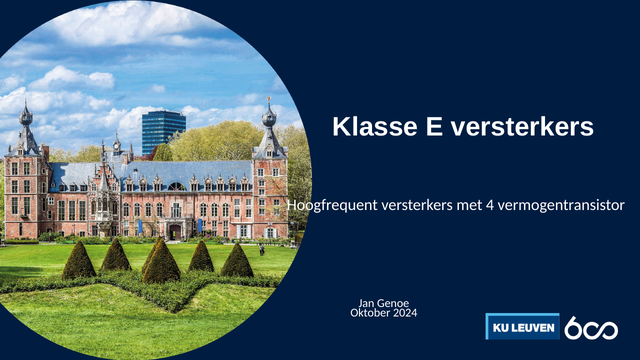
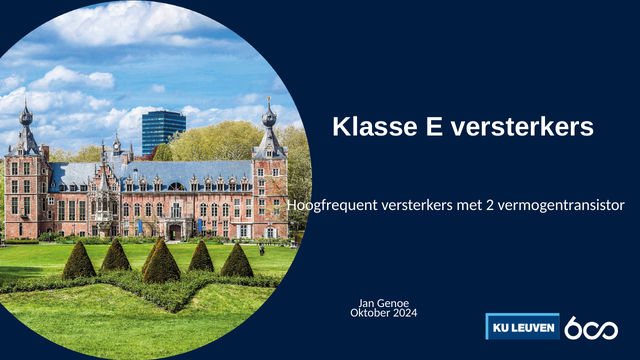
4: 4 -> 2
